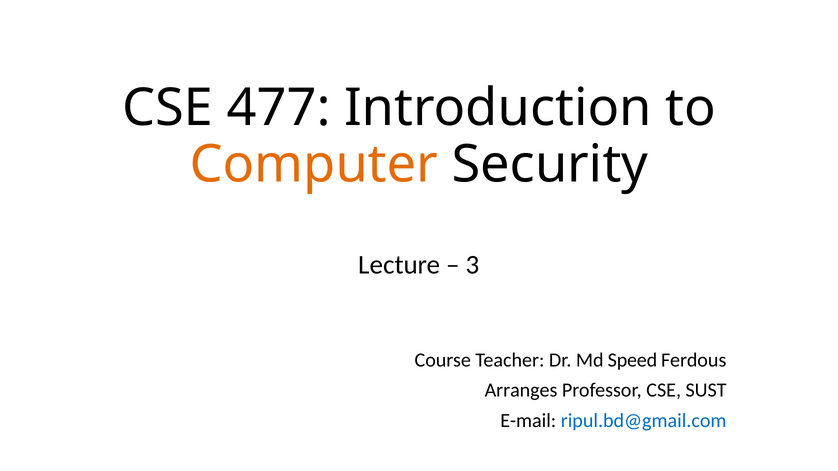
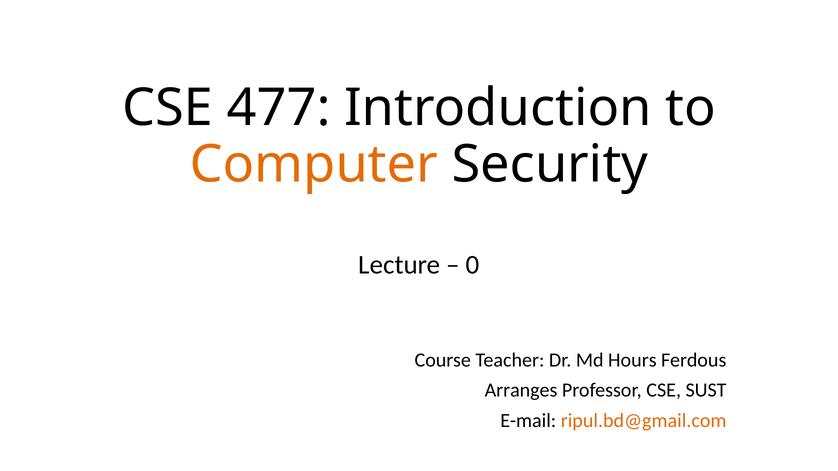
3: 3 -> 0
Speed: Speed -> Hours
ripul.bd@gmail.com colour: blue -> orange
